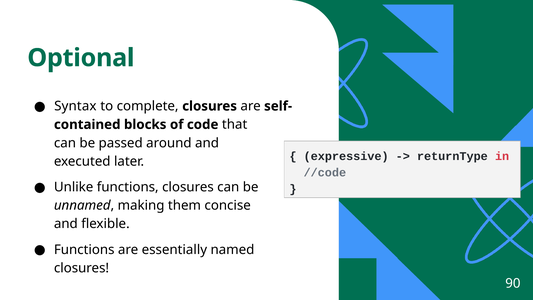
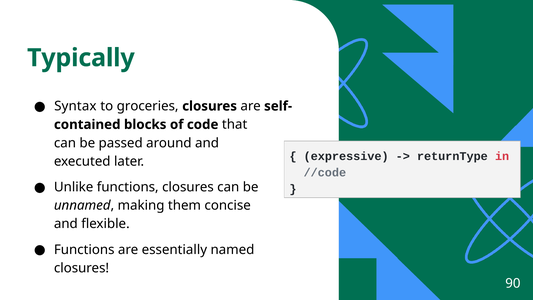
Optional: Optional -> Typically
complete: complete -> groceries
